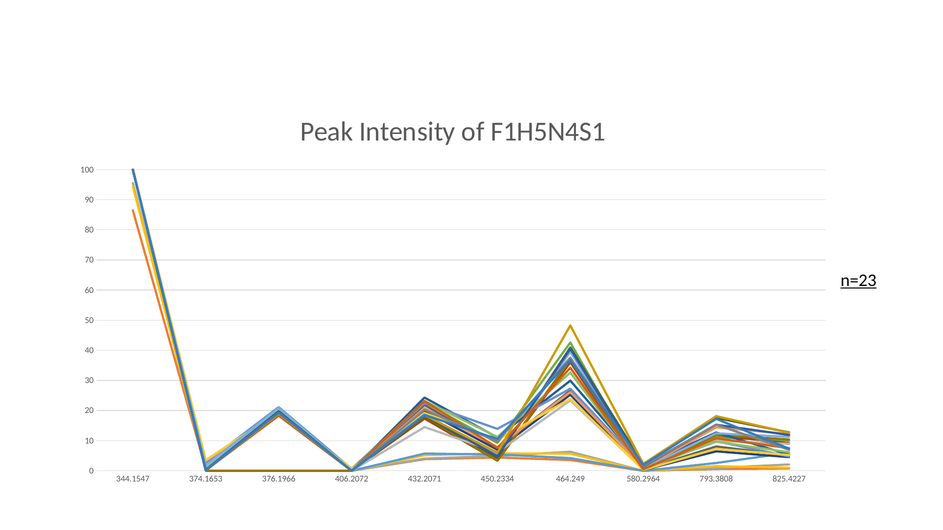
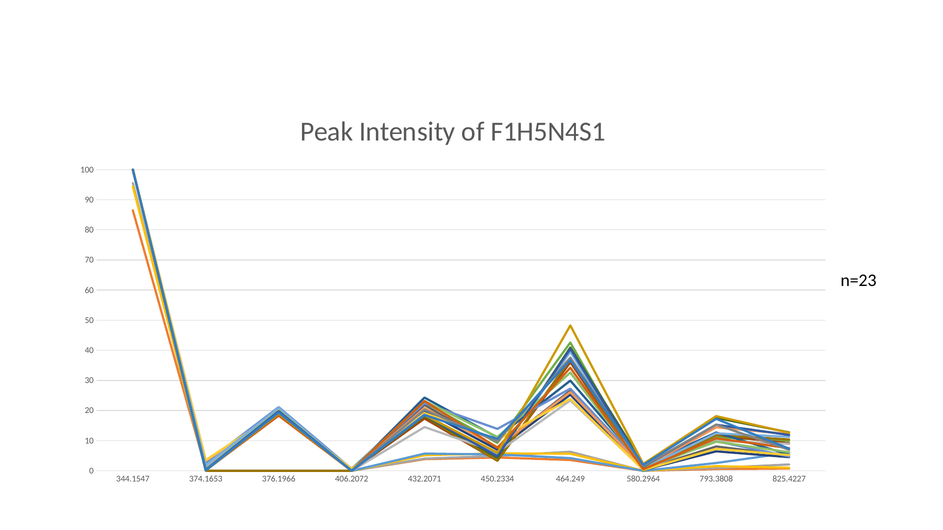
n=23 underline: present -> none
